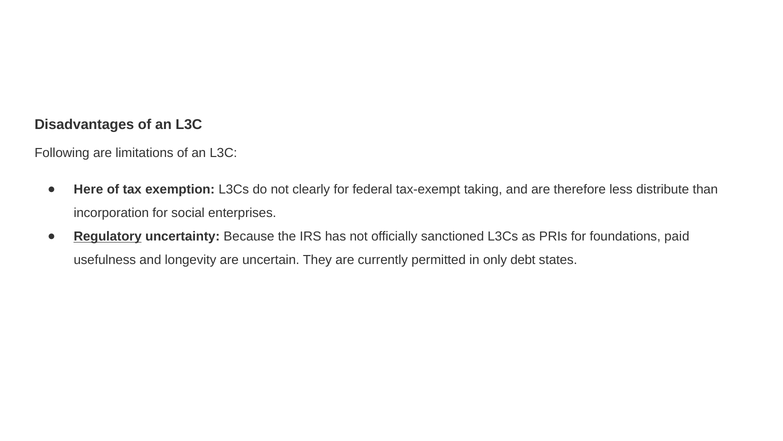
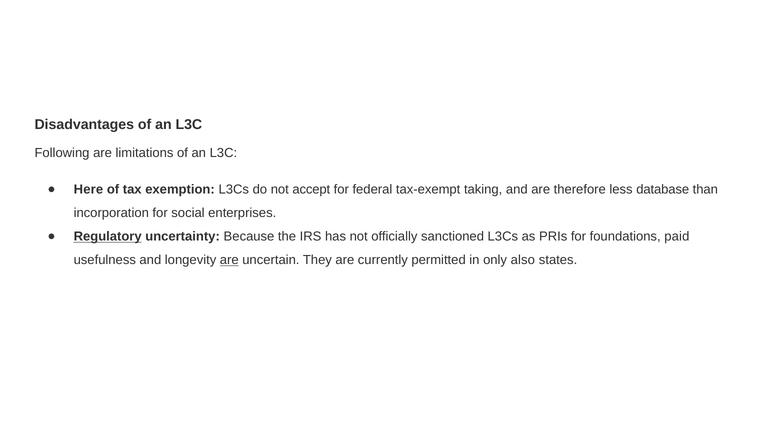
clearly: clearly -> accept
distribute: distribute -> database
are at (229, 260) underline: none -> present
debt: debt -> also
